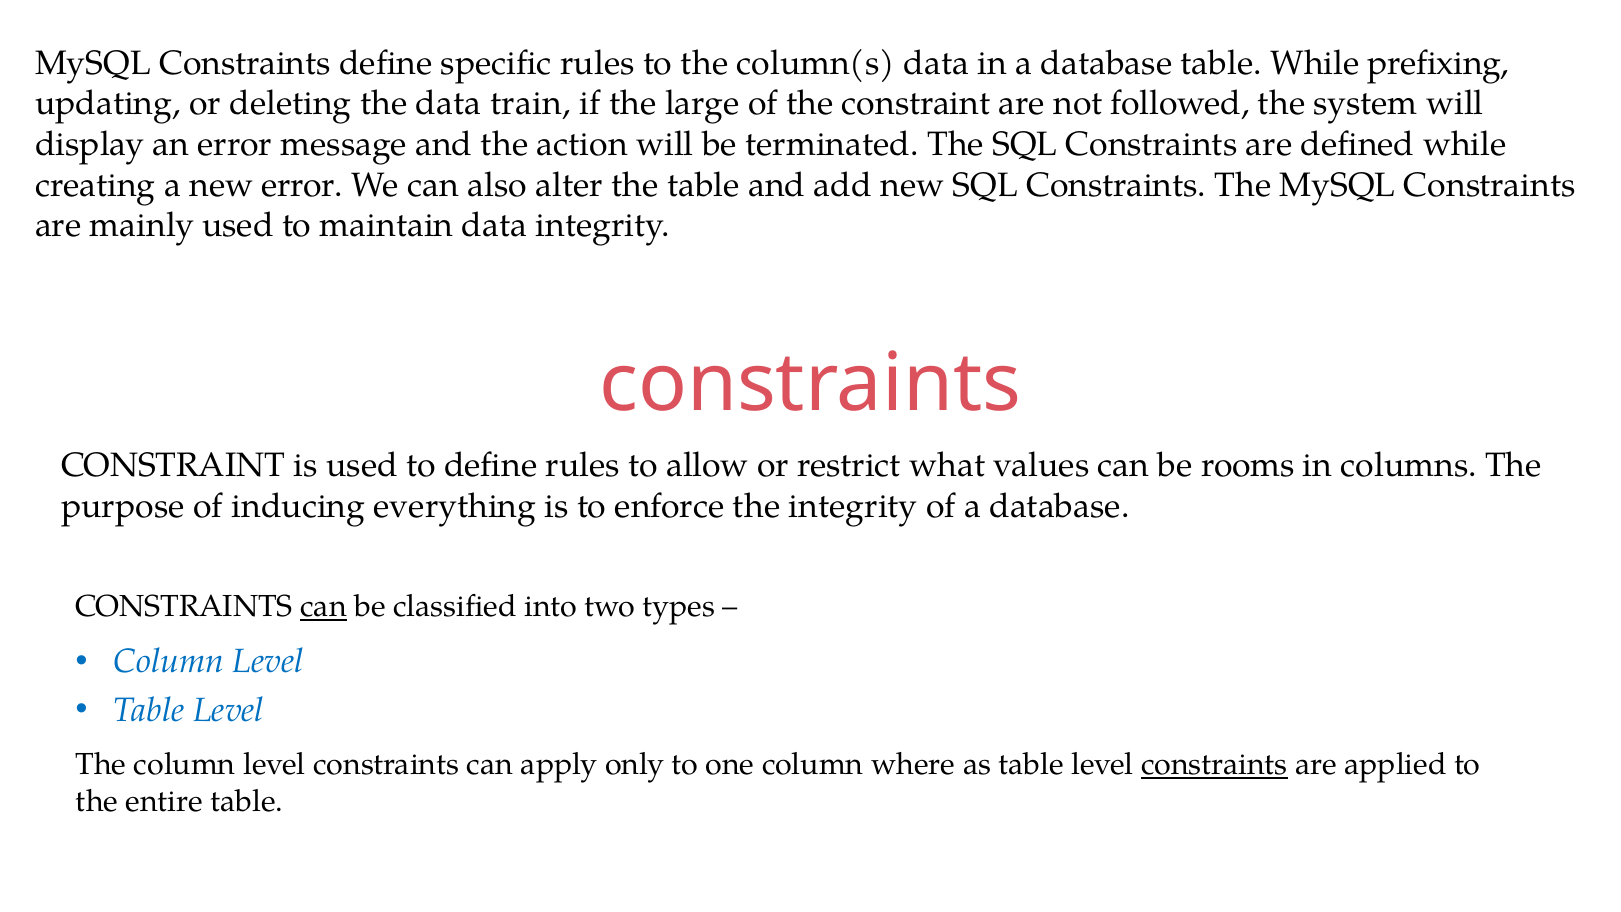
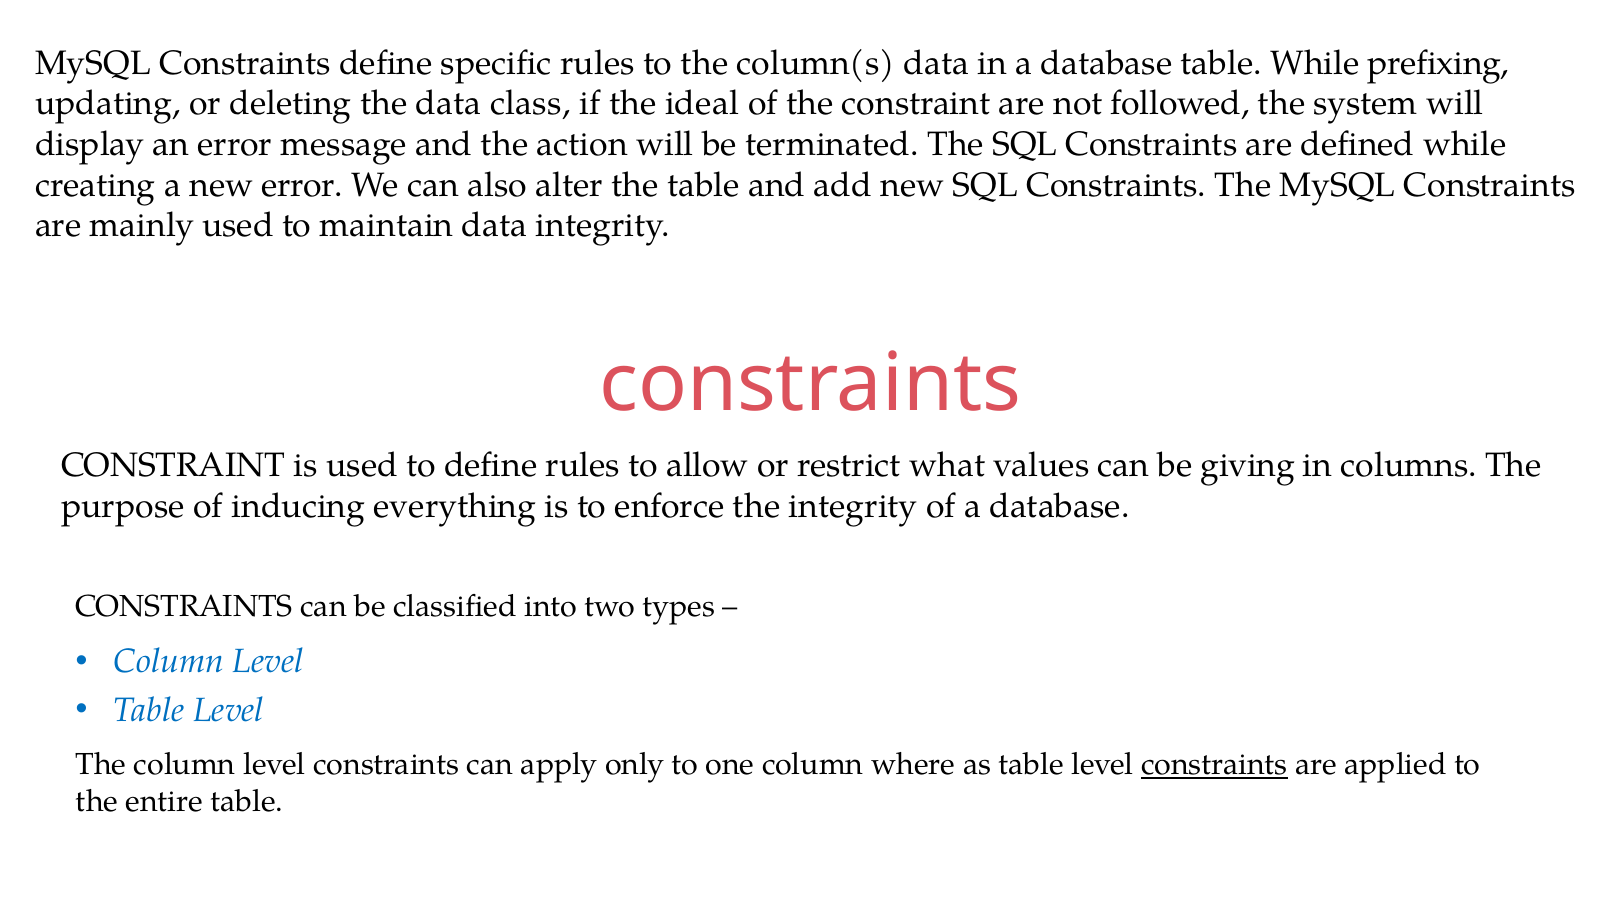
train: train -> class
large: large -> ideal
rooms: rooms -> giving
can at (324, 607) underline: present -> none
